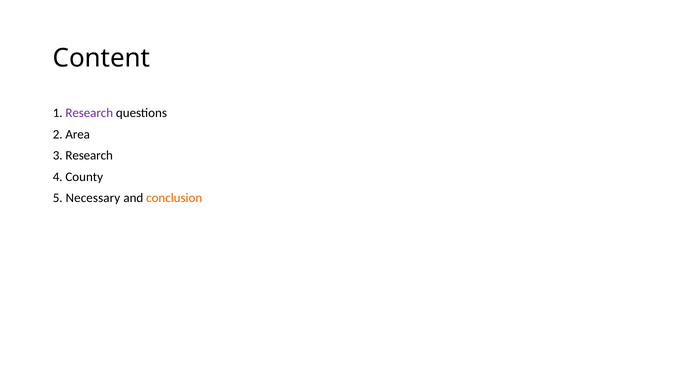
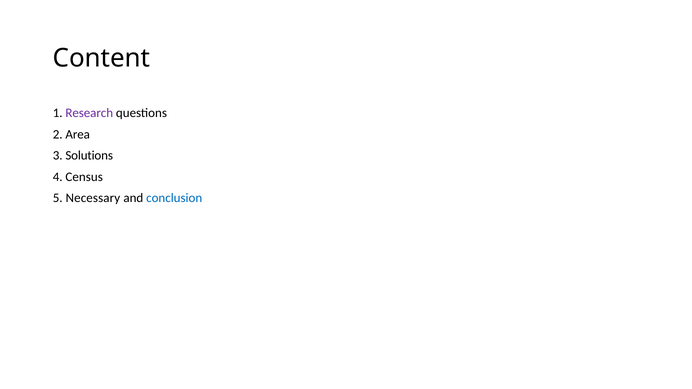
3 Research: Research -> Solutions
County: County -> Census
conclusion colour: orange -> blue
